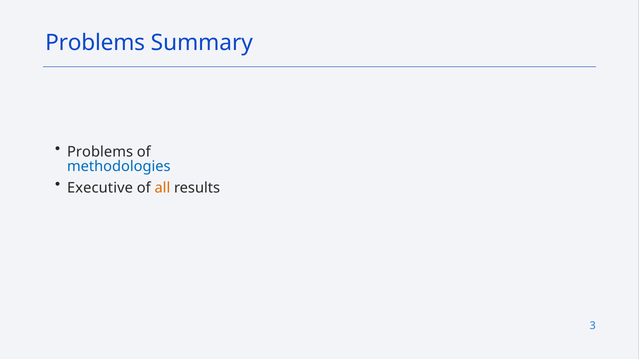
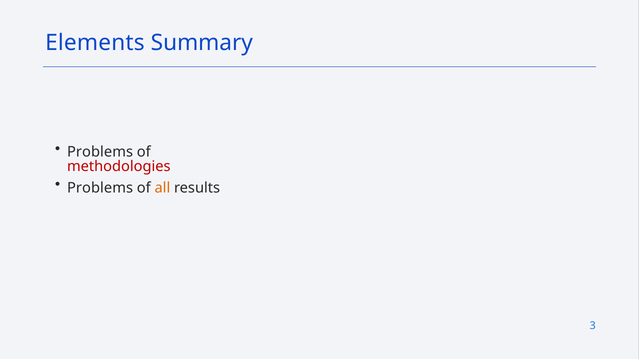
Problems at (95, 43): Problems -> Elements
methodologies colour: blue -> red
Executive at (100, 188): Executive -> Problems
